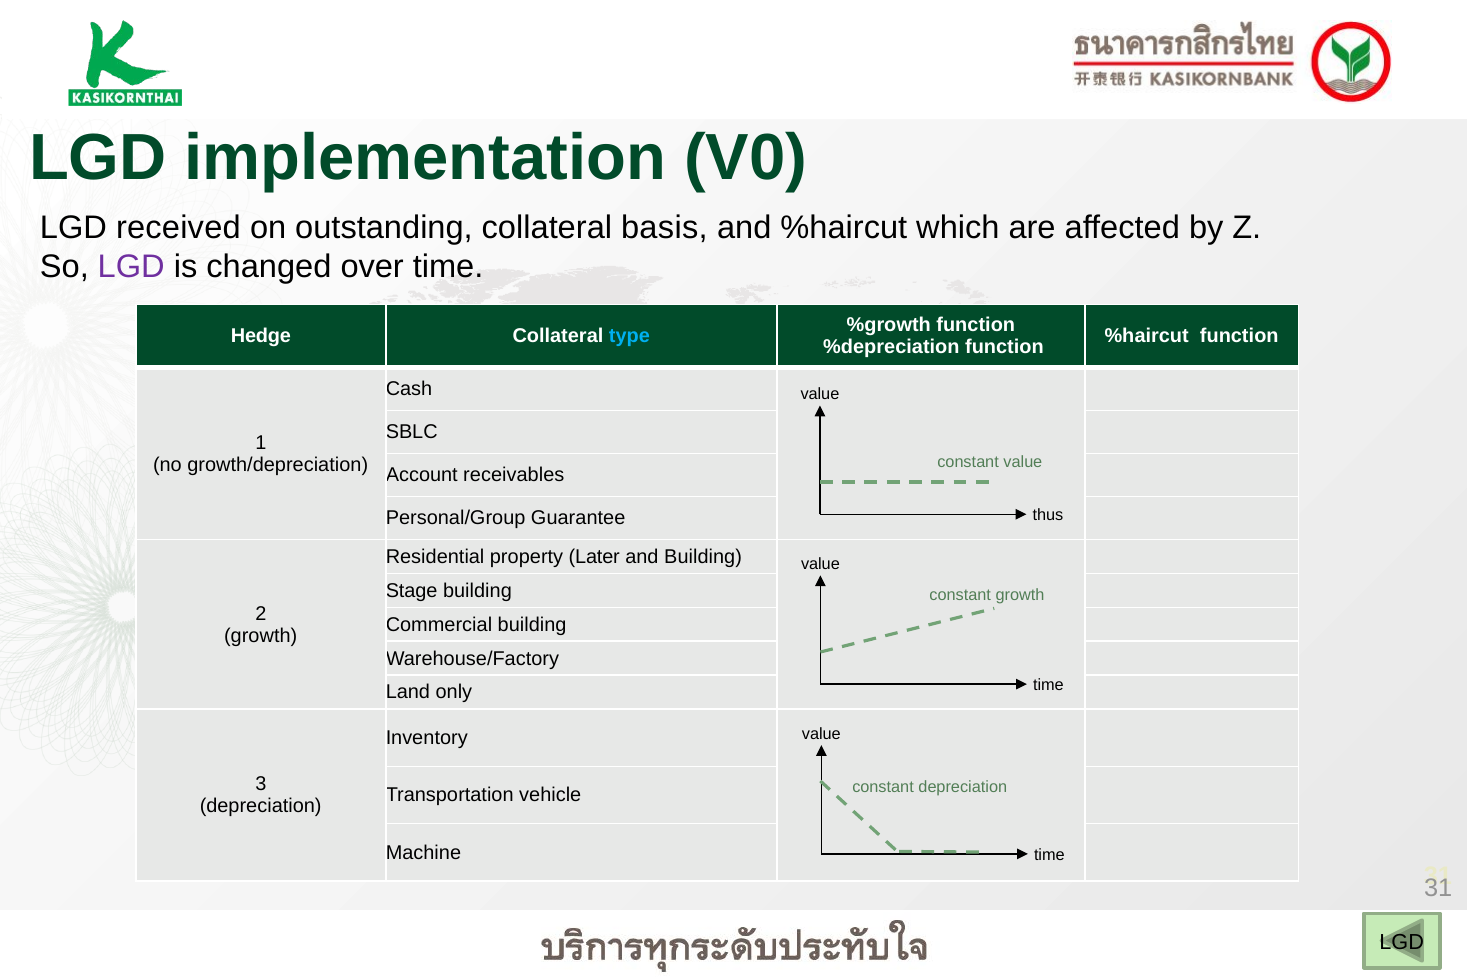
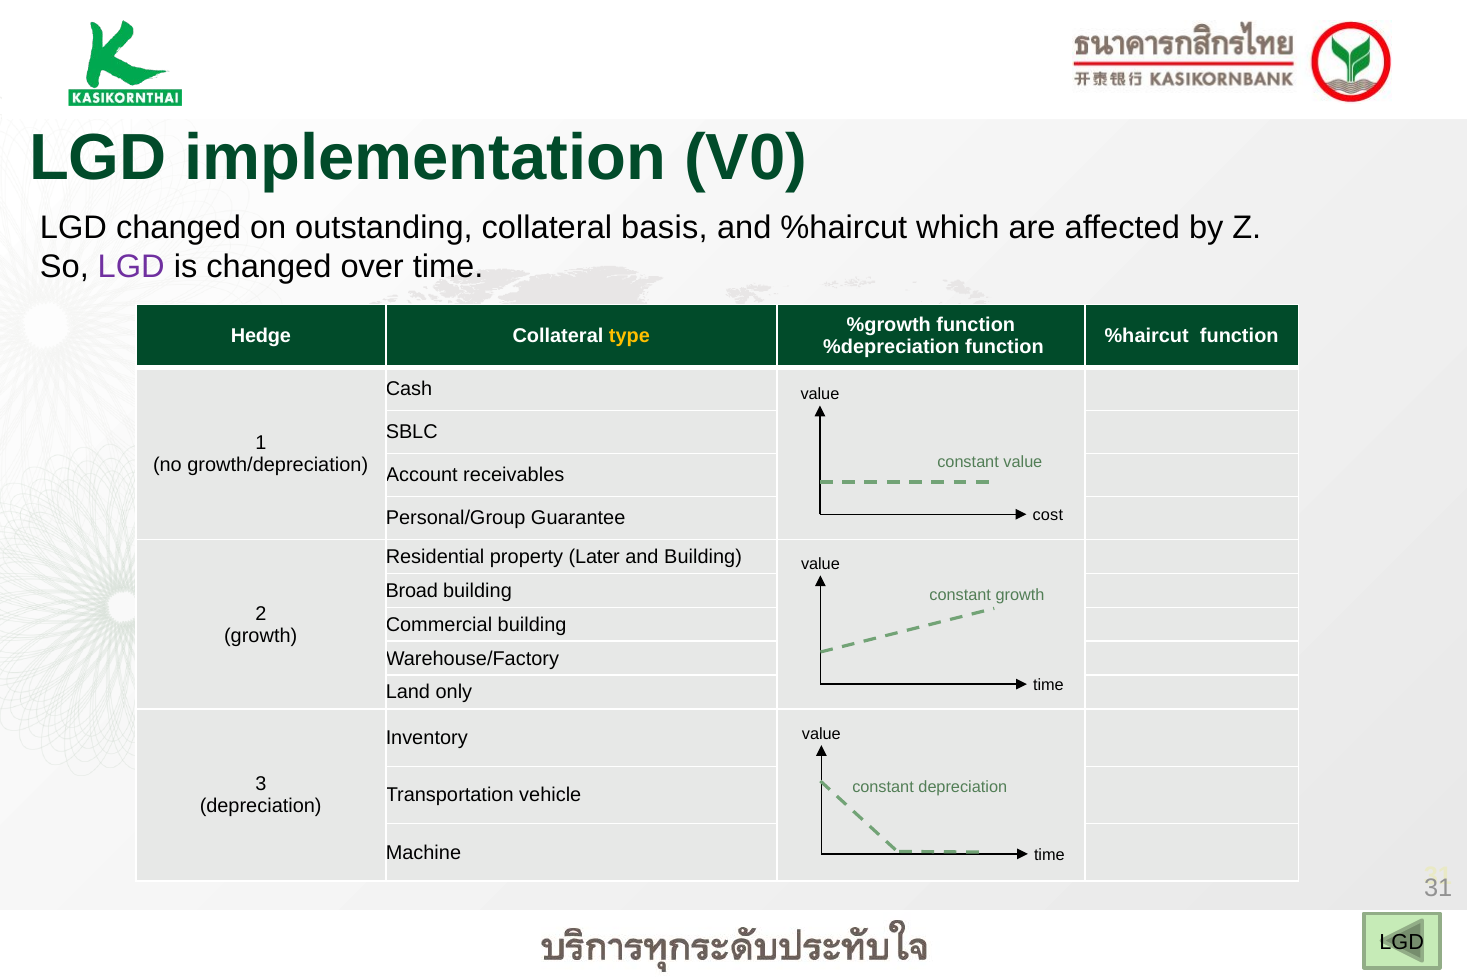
LGD received: received -> changed
type colour: light blue -> yellow
thus: thus -> cost
Stage: Stage -> Broad
